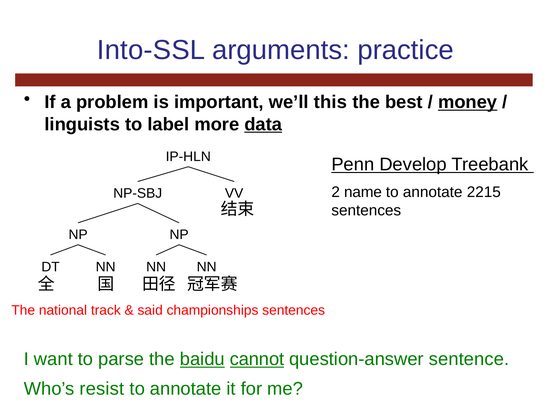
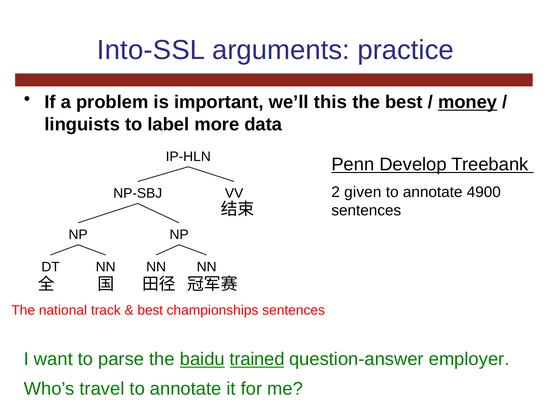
data underline: present -> none
name: name -> given
2215: 2215 -> 4900
said at (150, 310): said -> best
cannot: cannot -> trained
sentence: sentence -> employer
resist: resist -> travel
